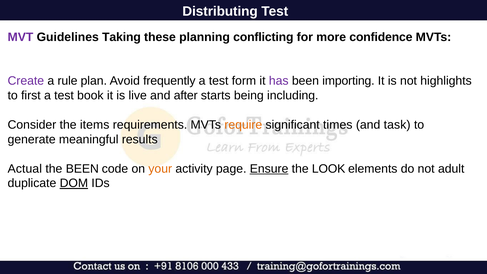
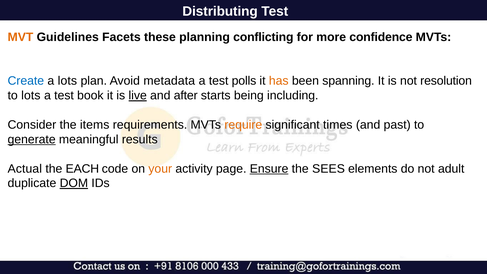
MVT colour: purple -> orange
Taking: Taking -> Facets
Create colour: purple -> blue
a rule: rule -> lots
frequently: frequently -> metadata
form: form -> polls
has colour: purple -> orange
importing: importing -> spanning
highlights: highlights -> resolution
to first: first -> lots
live underline: none -> present
task: task -> past
generate underline: none -> present
the BEEN: BEEN -> EACH
LOOK: LOOK -> SEES
